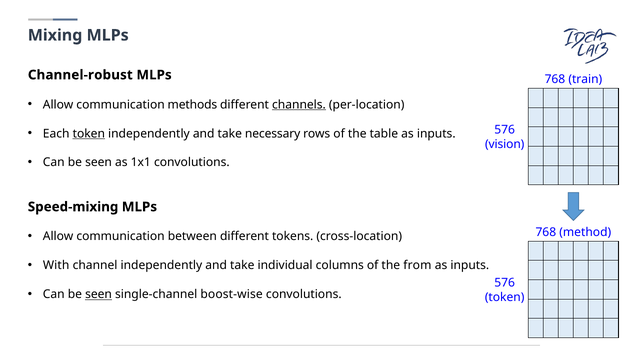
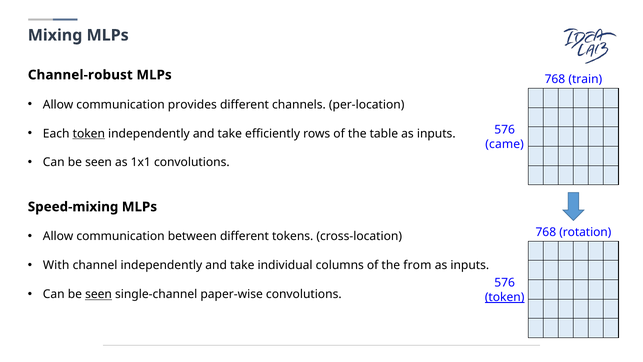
methods: methods -> provides
channels underline: present -> none
necessary: necessary -> efficiently
vision: vision -> came
method: method -> rotation
boost-wise: boost-wise -> paper-wise
token at (505, 297) underline: none -> present
